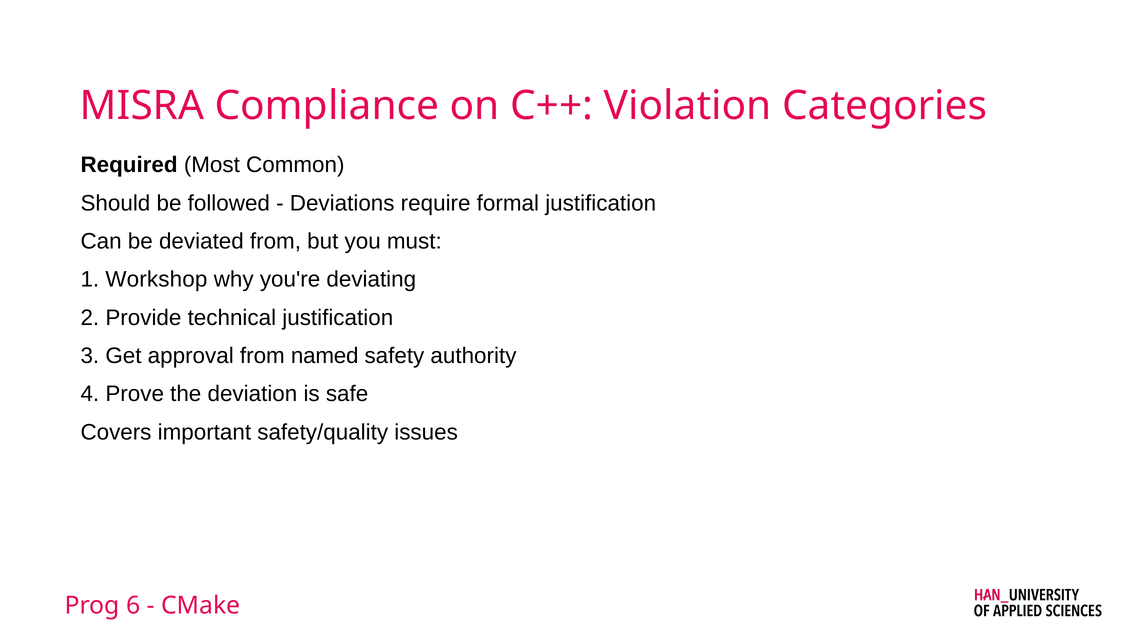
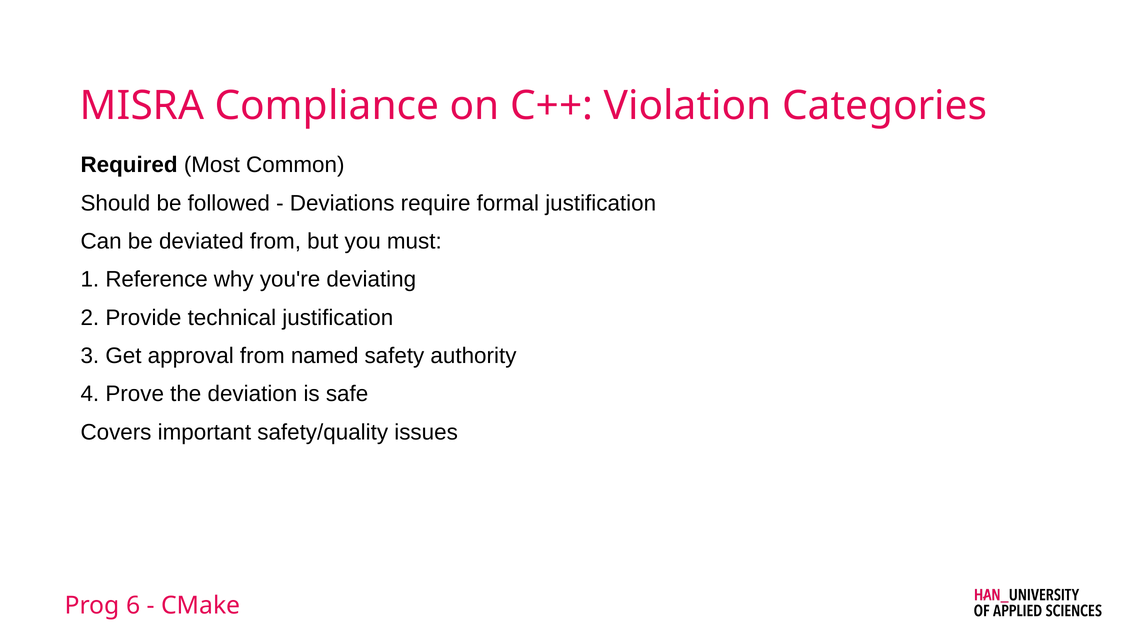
Workshop: Workshop -> Reference
